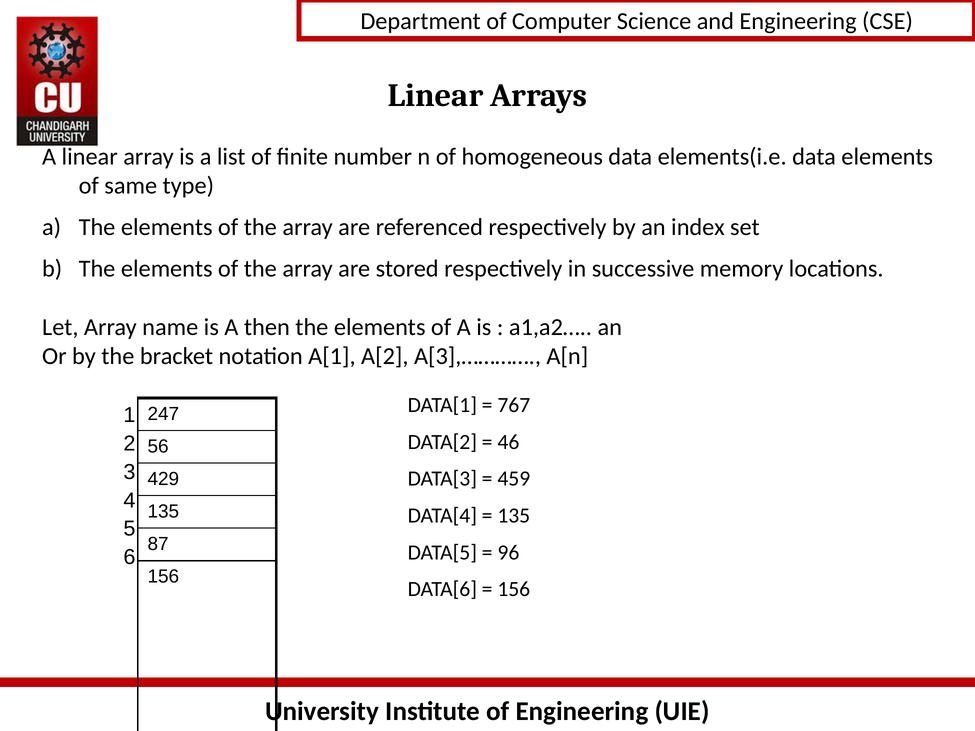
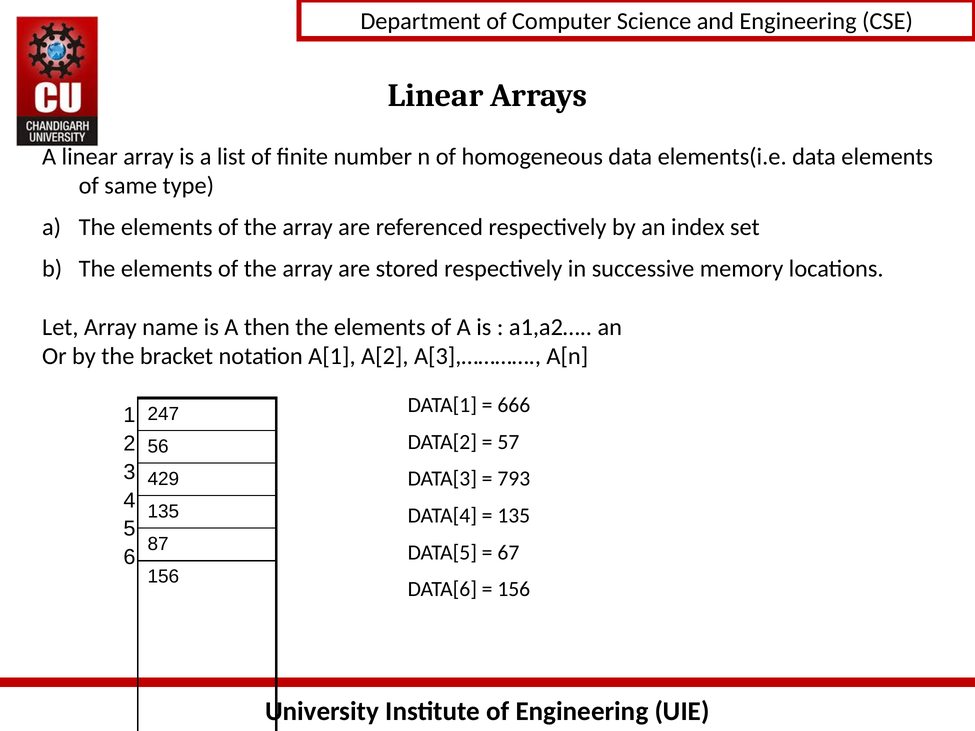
767: 767 -> 666
46: 46 -> 57
459: 459 -> 793
96: 96 -> 67
